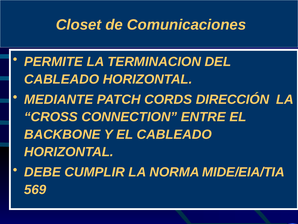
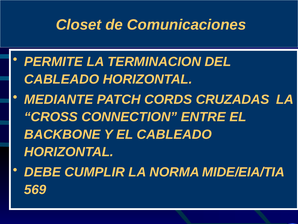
DIRECCIÓN: DIRECCIÓN -> CRUZADAS
